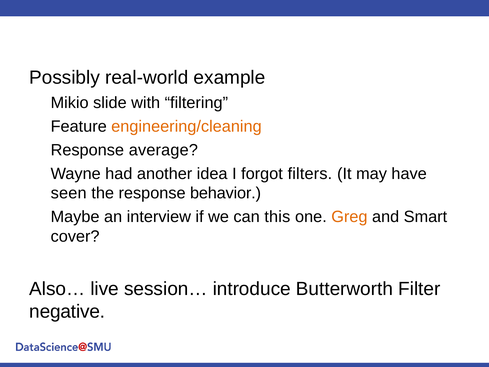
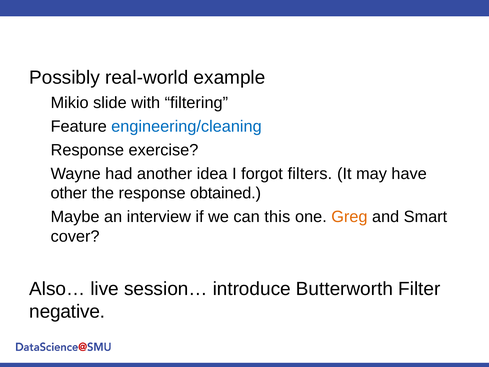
engineering/cleaning colour: orange -> blue
average: average -> exercise
seen: seen -> other
behavior: behavior -> obtained
